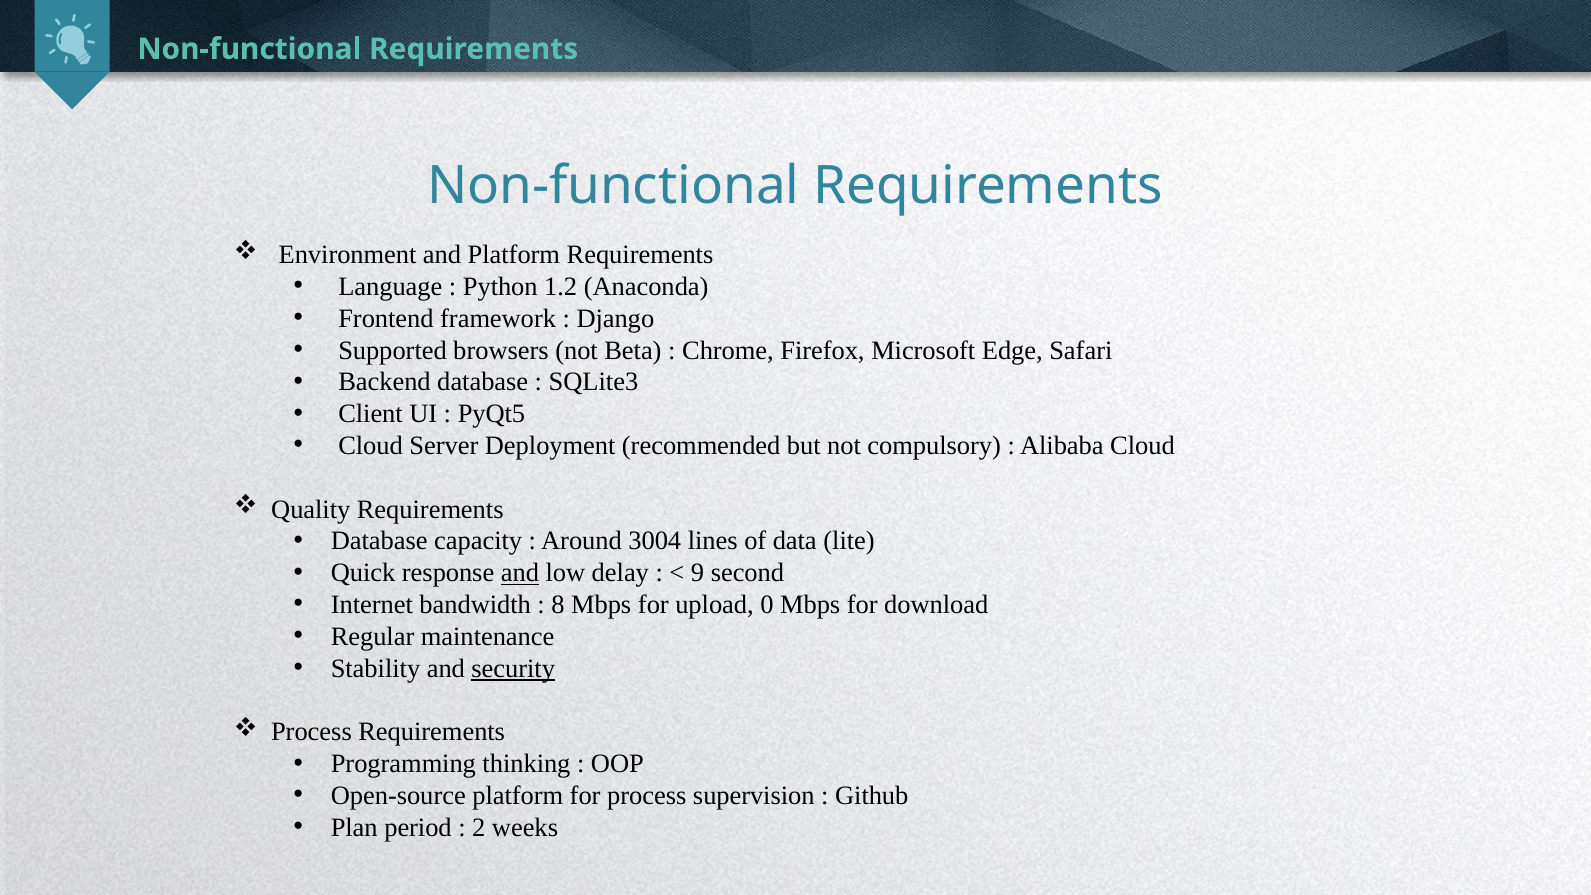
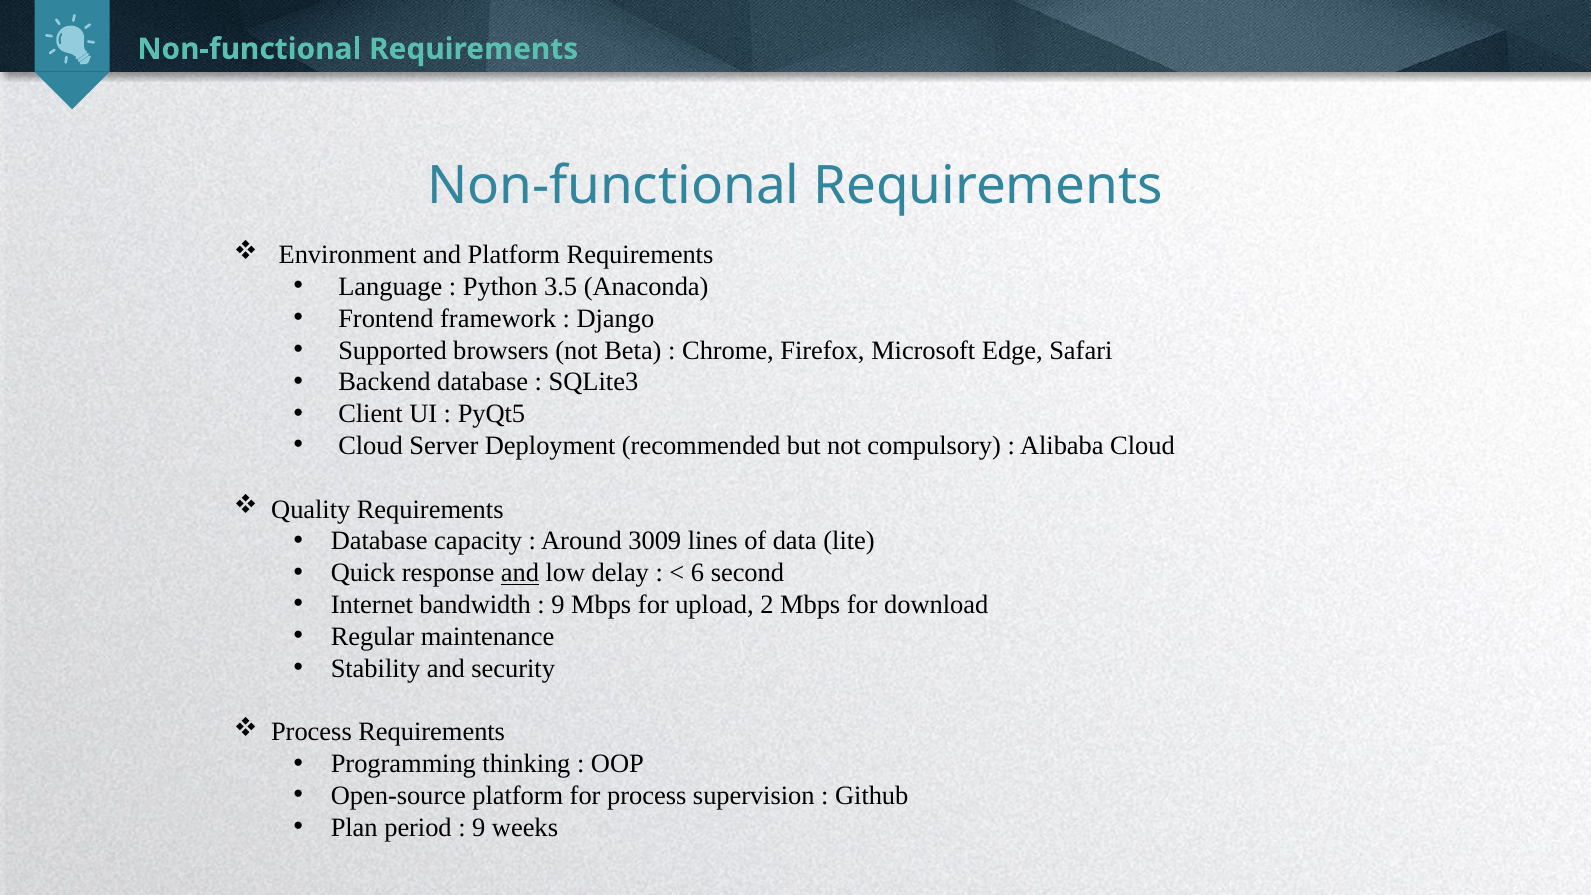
1.2: 1.2 -> 3.5
3004: 3004 -> 3009
9: 9 -> 6
8 at (558, 605): 8 -> 9
0: 0 -> 2
security underline: present -> none
2 at (479, 827): 2 -> 9
